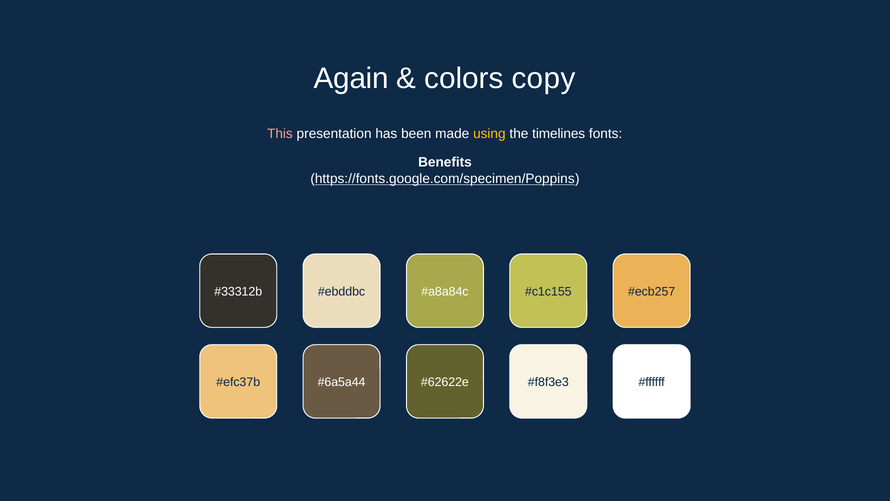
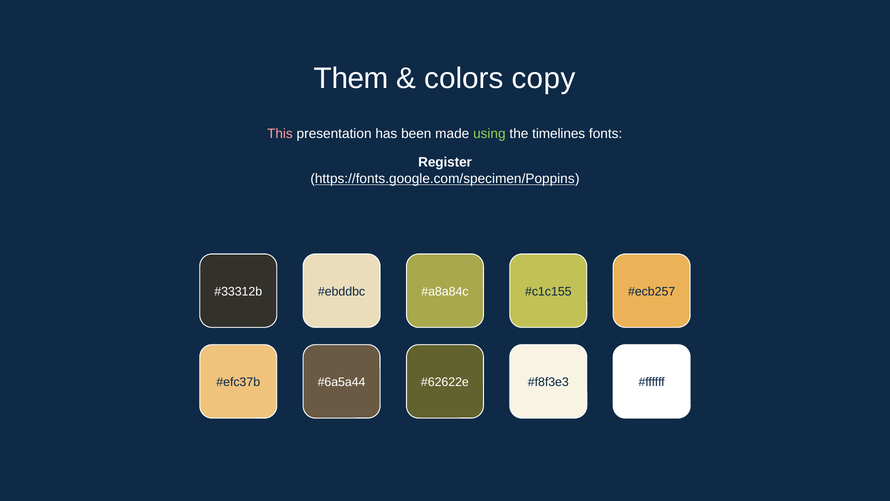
Again: Again -> Them
using colour: yellow -> light green
Benefits: Benefits -> Register
